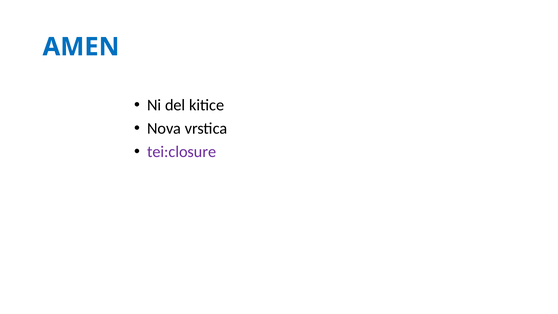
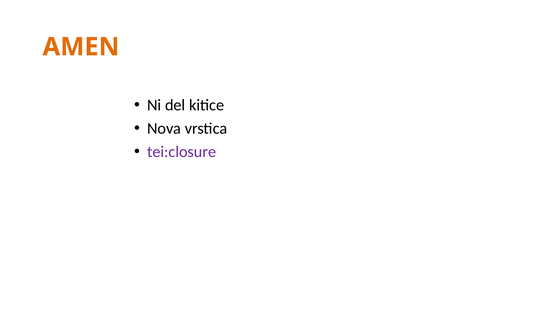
AMEN colour: blue -> orange
